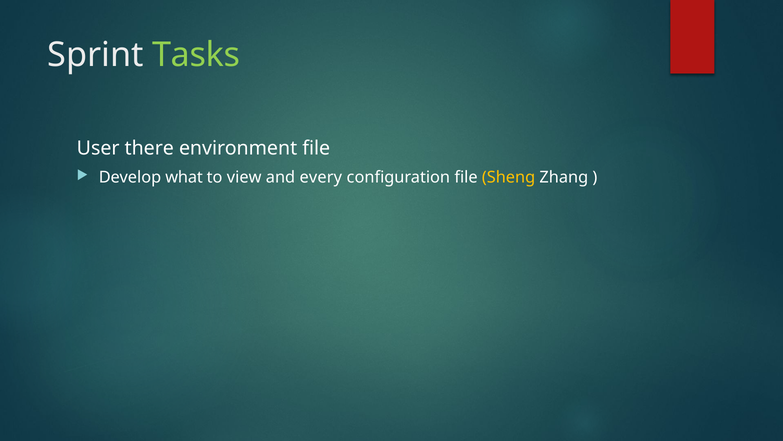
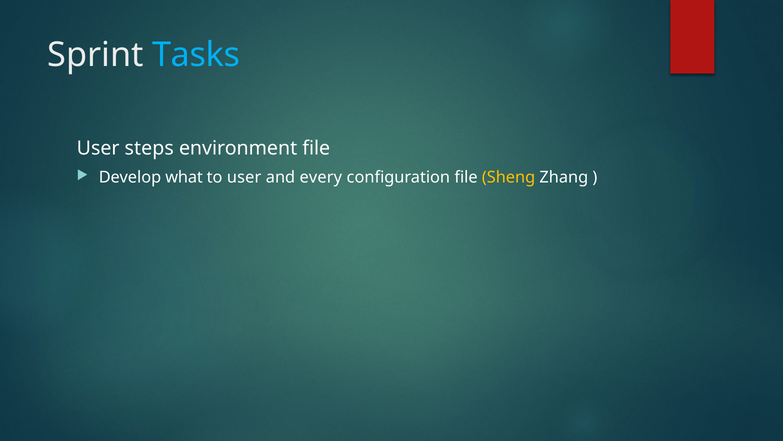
Tasks colour: light green -> light blue
there: there -> steps
to view: view -> user
